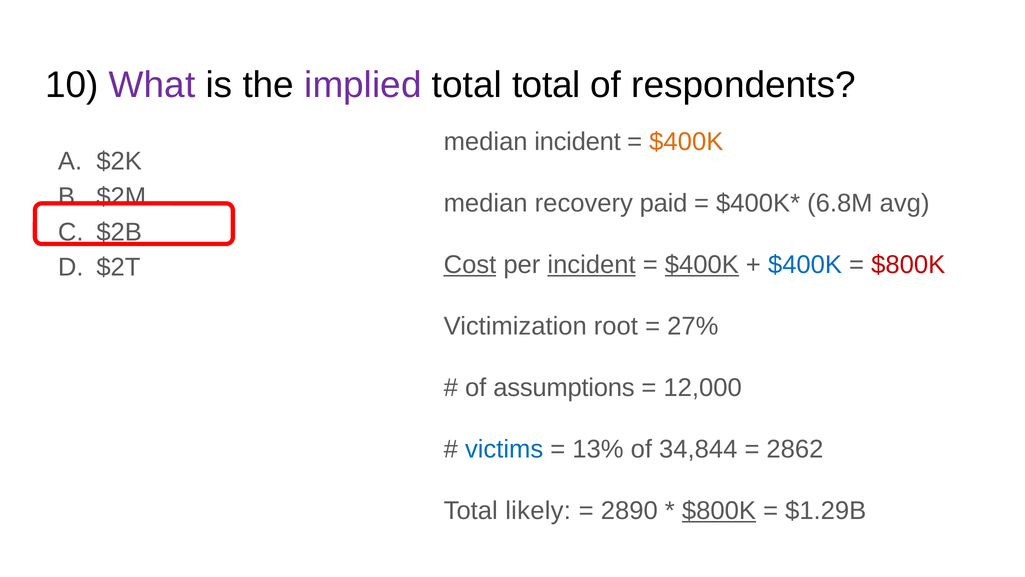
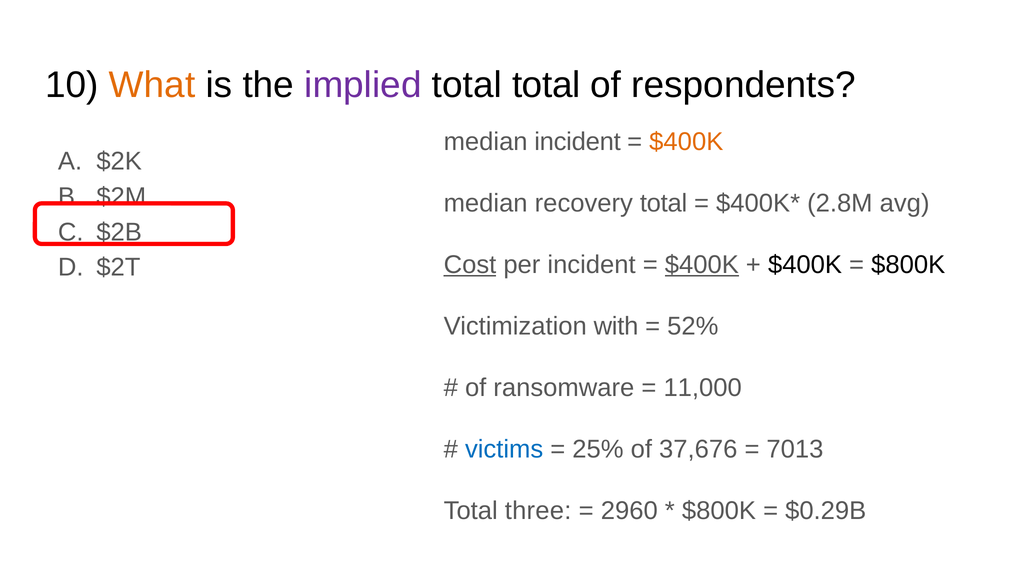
What colour: purple -> orange
recovery paid: paid -> total
6.8M: 6.8M -> 2.8M
incident at (592, 264) underline: present -> none
$400K at (805, 264) colour: blue -> black
$800K at (908, 264) colour: red -> black
root: root -> with
27%: 27% -> 52%
assumptions: assumptions -> ransomware
12,000: 12,000 -> 11,000
13%: 13% -> 25%
34,844: 34,844 -> 37,676
2862: 2862 -> 7013
likely: likely -> three
2890: 2890 -> 2960
$800K at (719, 510) underline: present -> none
$1.29B: $1.29B -> $0.29B
